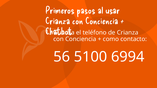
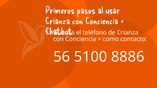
6994: 6994 -> 8886
